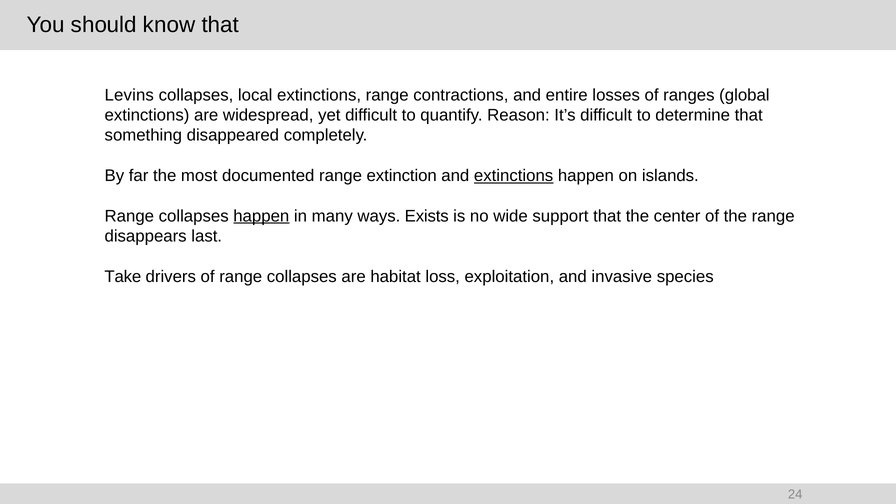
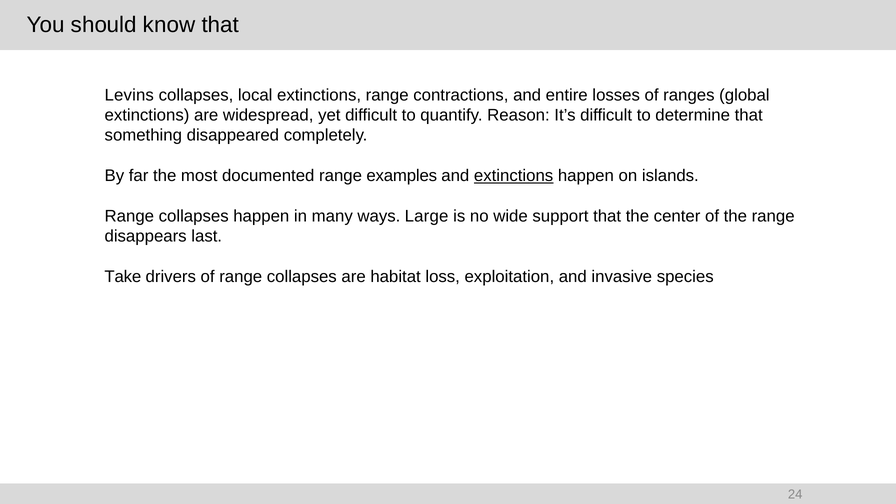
extinction: extinction -> examples
happen at (261, 216) underline: present -> none
Exists: Exists -> Large
